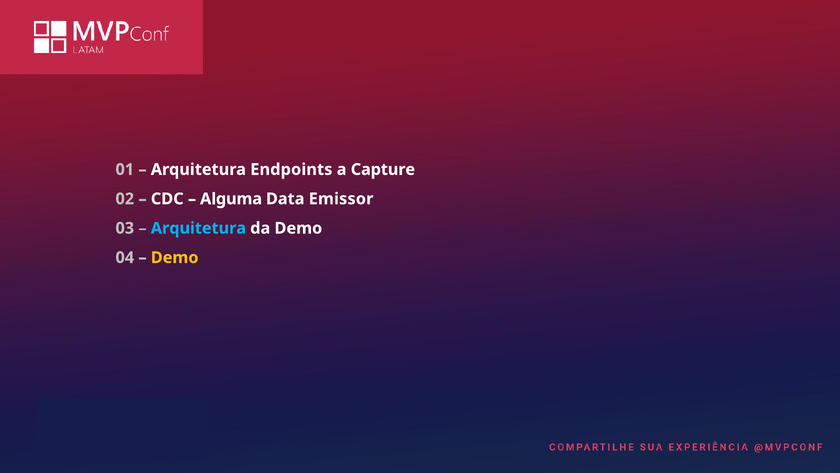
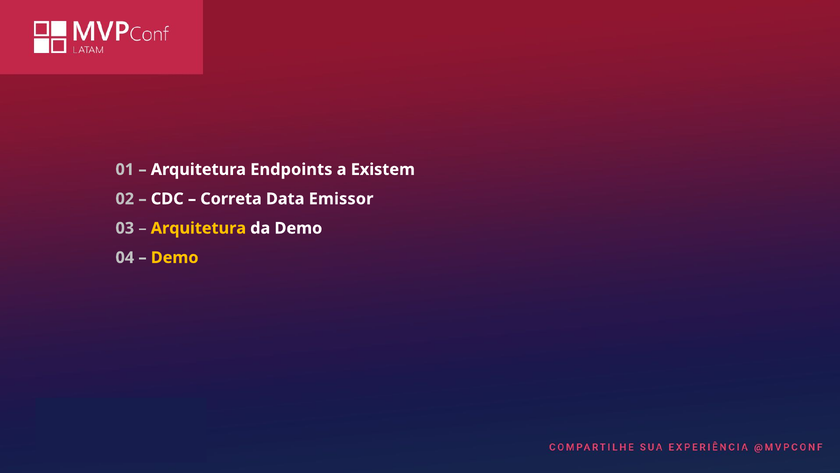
Capture: Capture -> Existem
Alguma: Alguma -> Correta
Arquitetura at (198, 228) colour: light blue -> yellow
